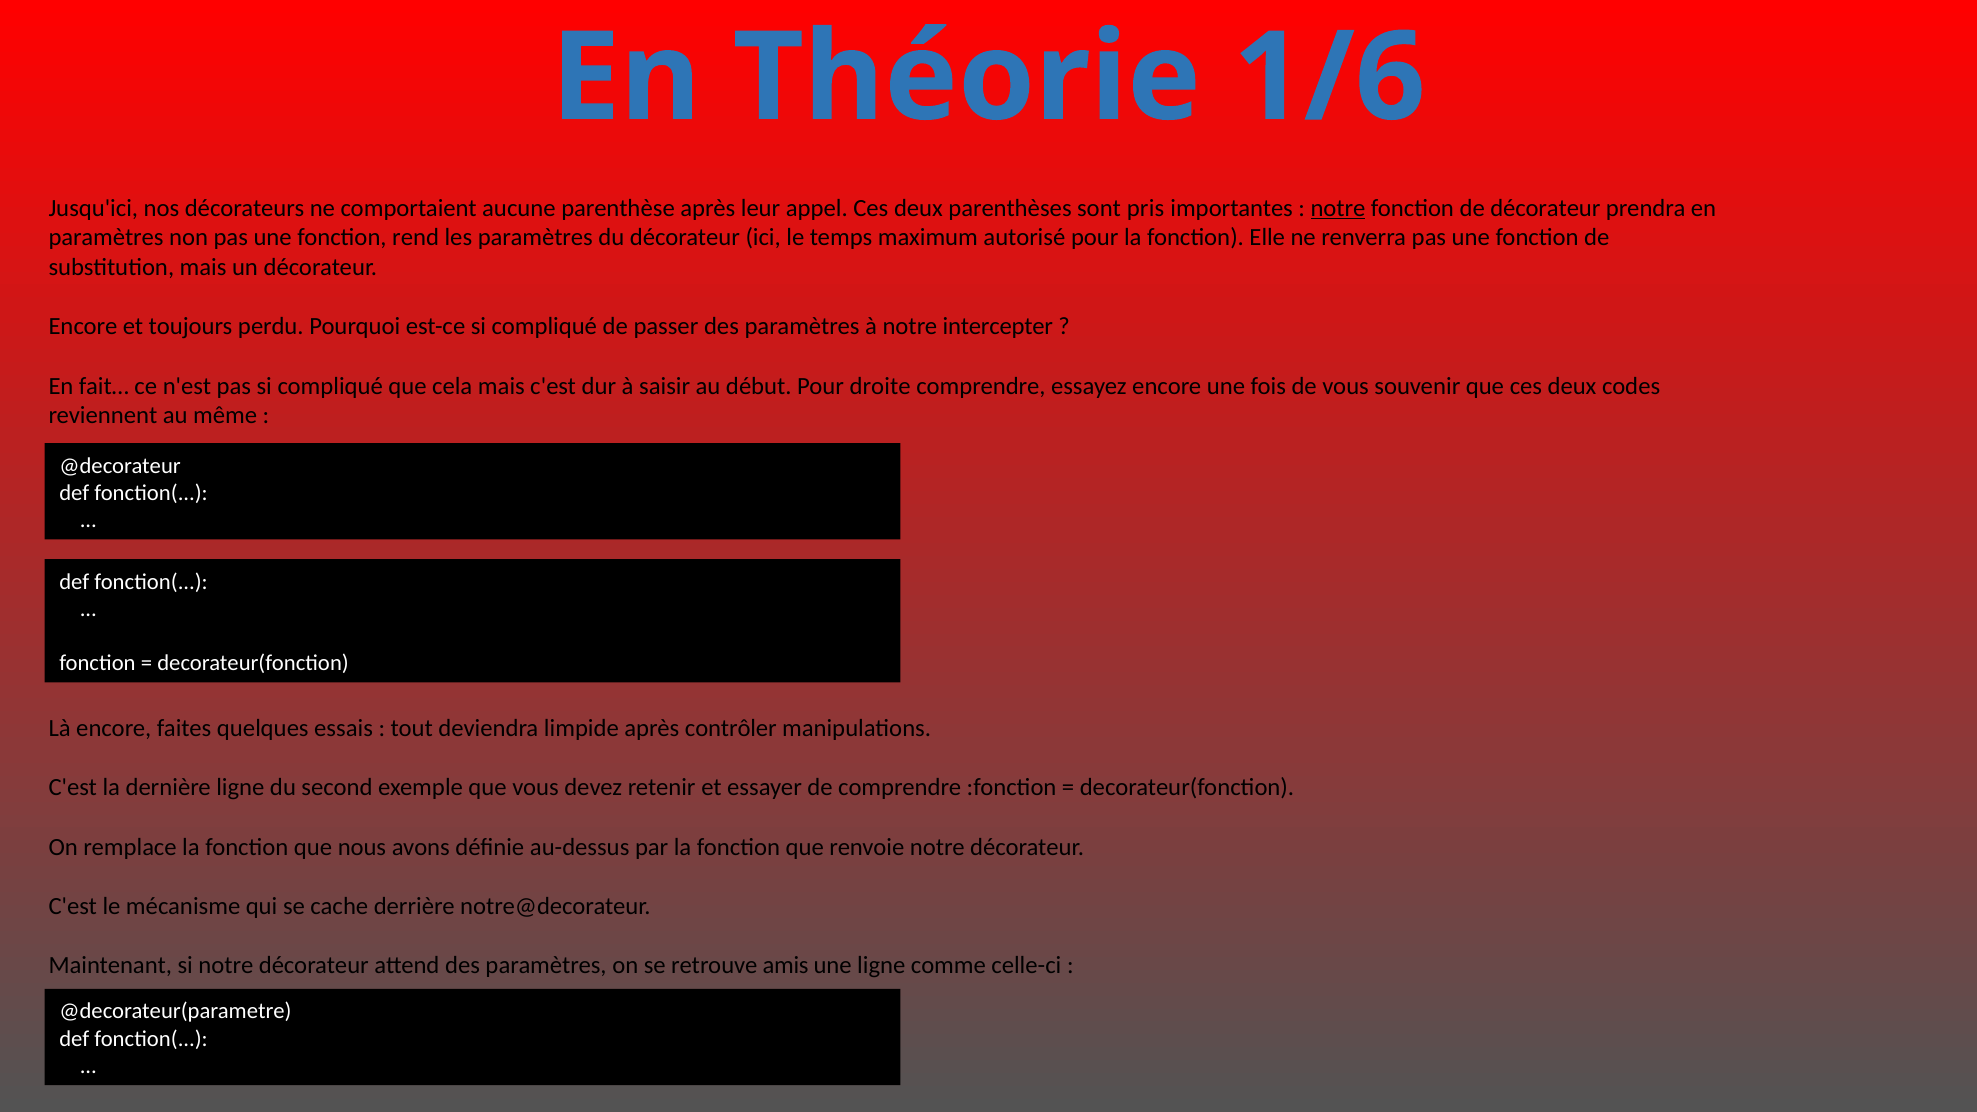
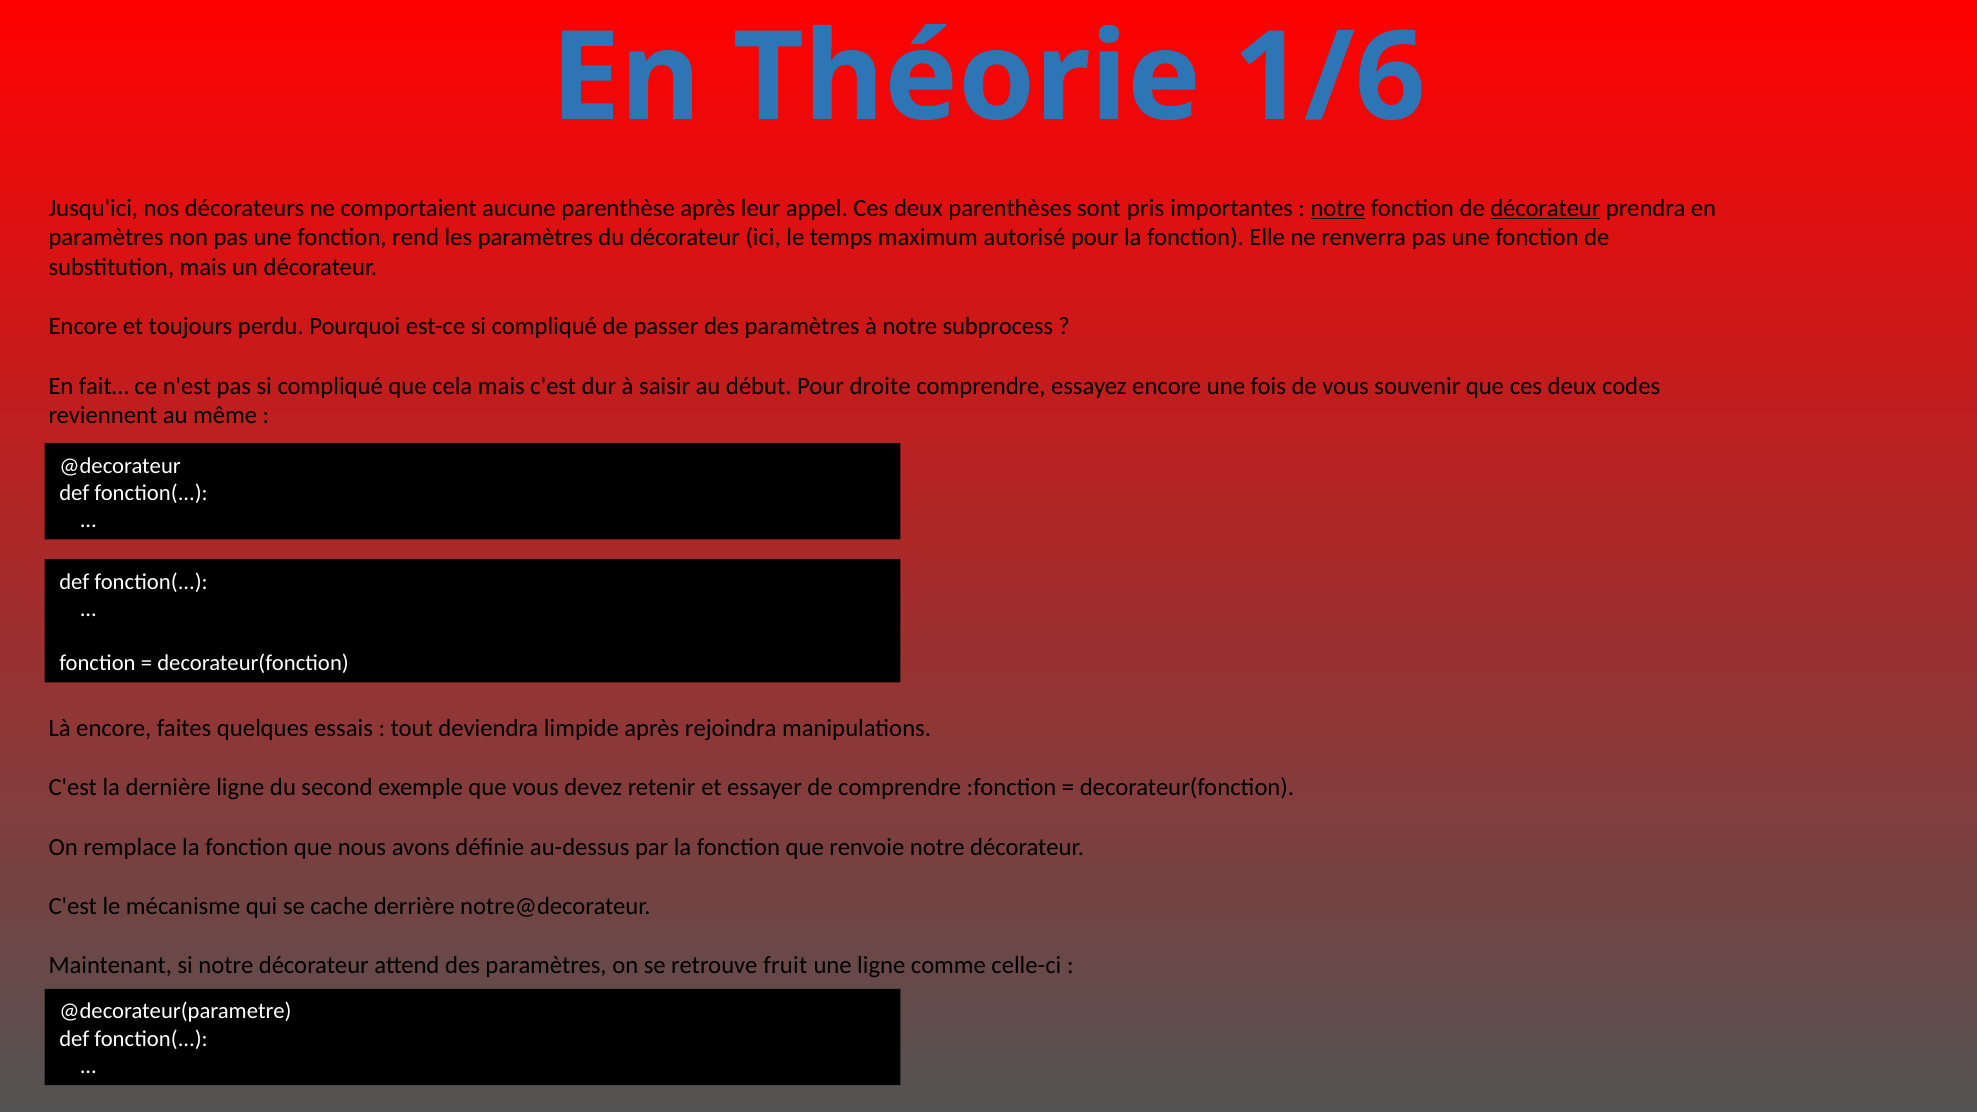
décorateur at (1545, 208) underline: none -> present
intercepter: intercepter -> subprocess
contrôler: contrôler -> rejoindra
amis: amis -> fruit
